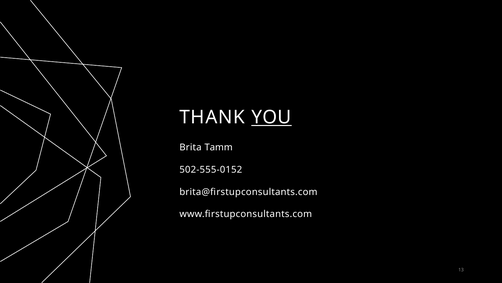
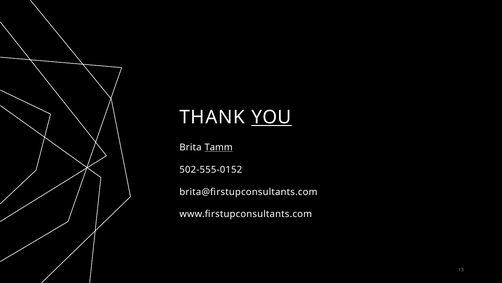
Tamm underline: none -> present
